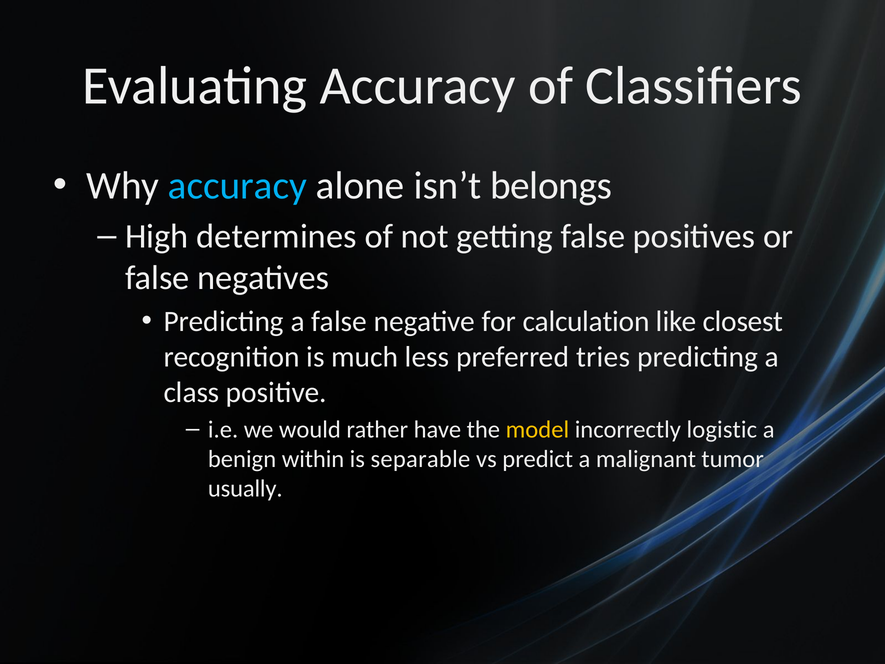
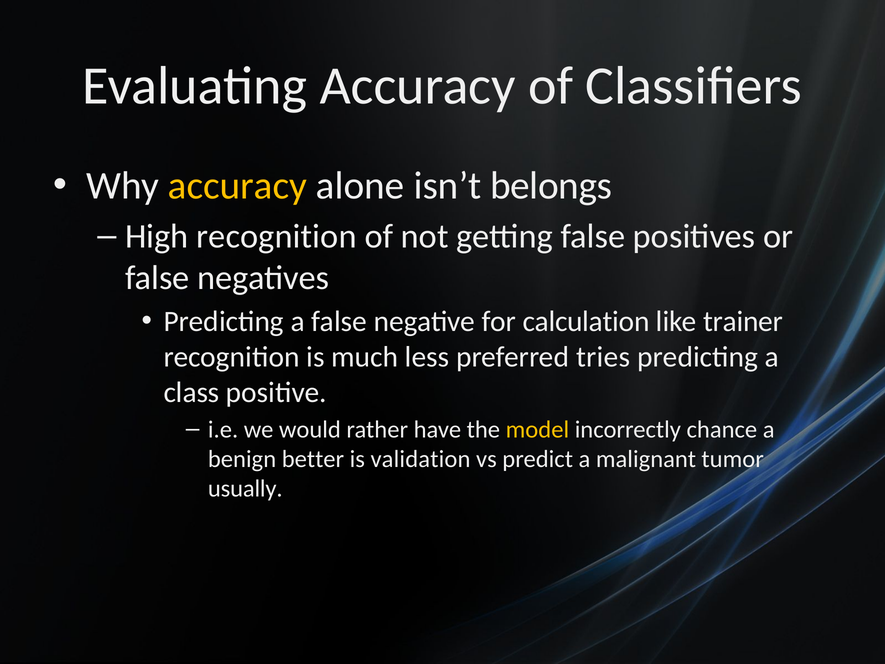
accuracy at (237, 186) colour: light blue -> yellow
High determines: determines -> recognition
closest: closest -> trainer
logistic: logistic -> chance
within: within -> better
separable: separable -> validation
